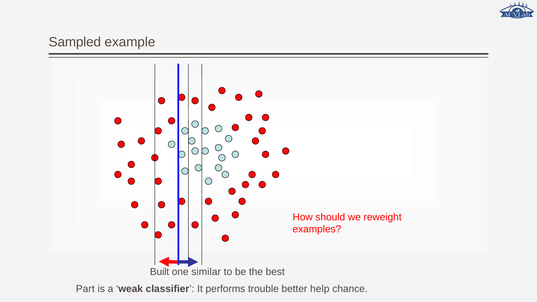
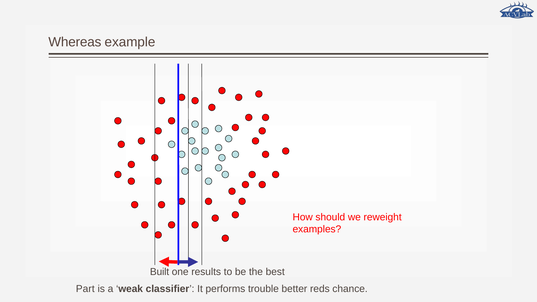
Sampled: Sampled -> Whereas
similar: similar -> results
help: help -> reds
